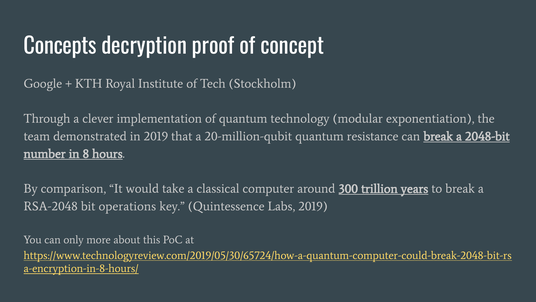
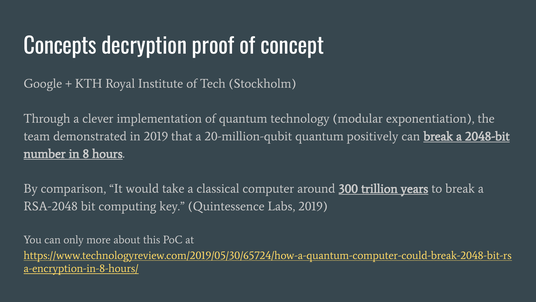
resistance: resistance -> positively
operations: operations -> computing
